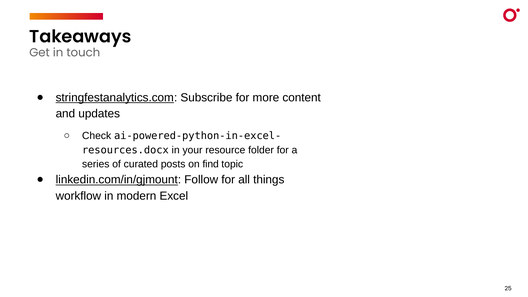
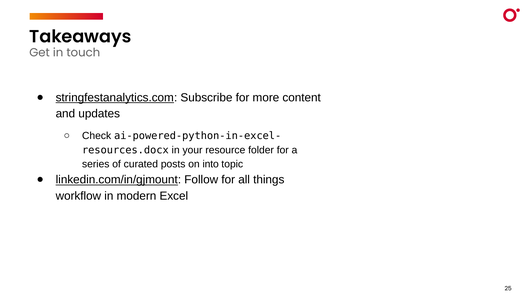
find: find -> into
